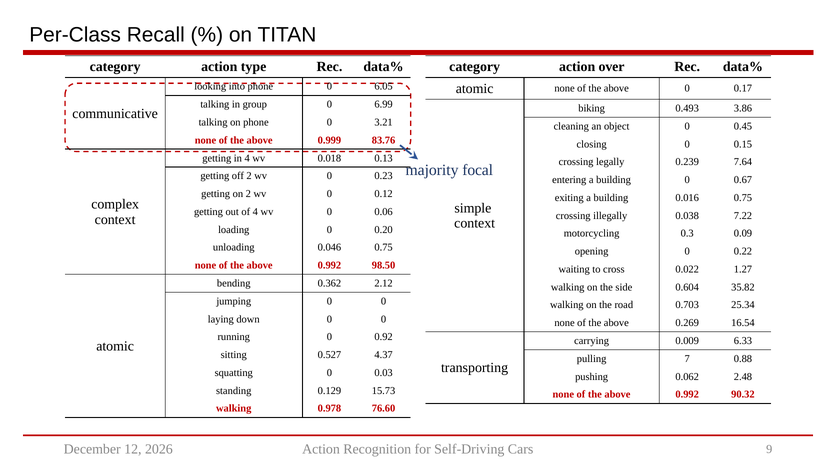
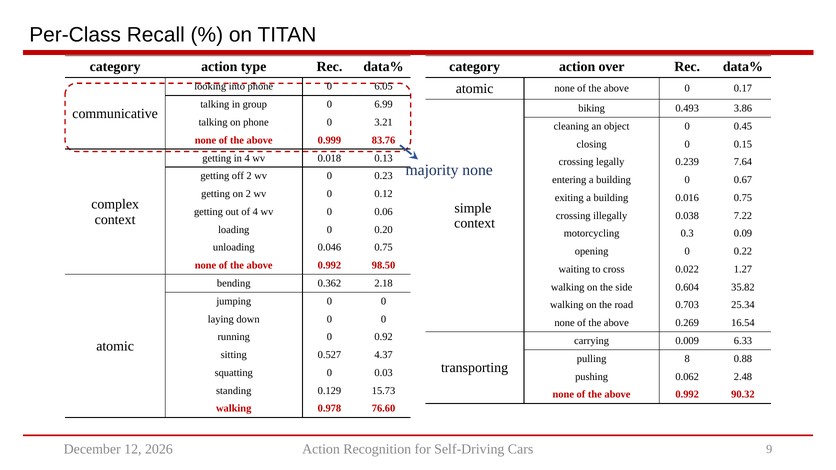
majority focal: focal -> none
2.12: 2.12 -> 2.18
7: 7 -> 8
